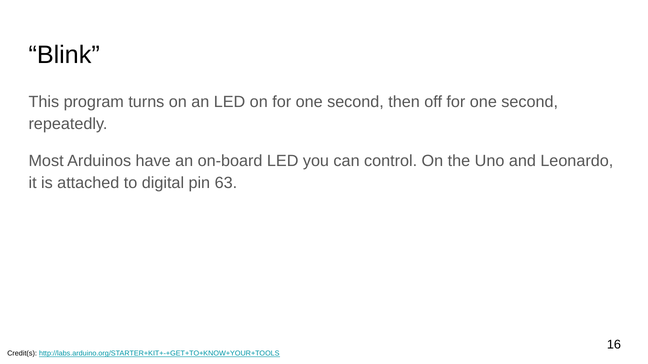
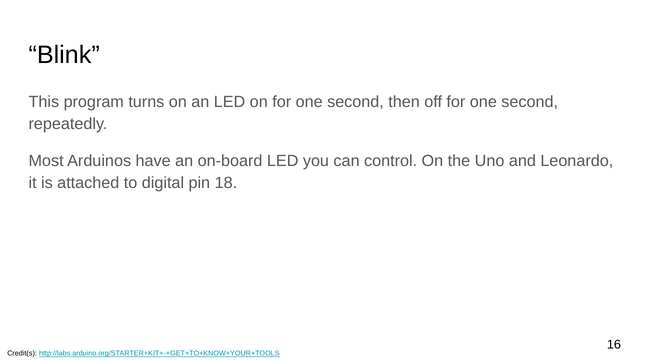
63: 63 -> 18
